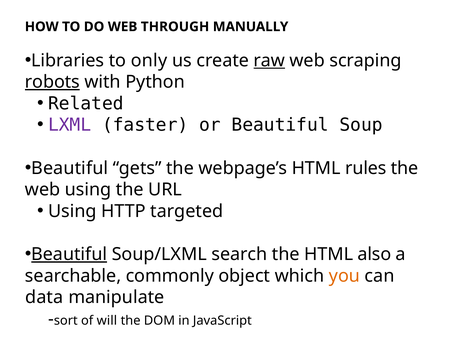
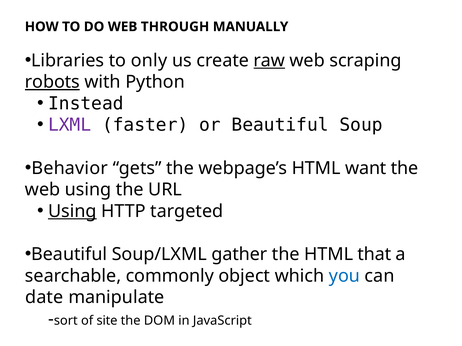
Related: Related -> Instead
Beautiful at (70, 168): Beautiful -> Behavior
rules: rules -> want
Using at (72, 212) underline: none -> present
Beautiful at (69, 255) underline: present -> none
search: search -> gather
also: also -> that
you colour: orange -> blue
data: data -> date
will: will -> site
